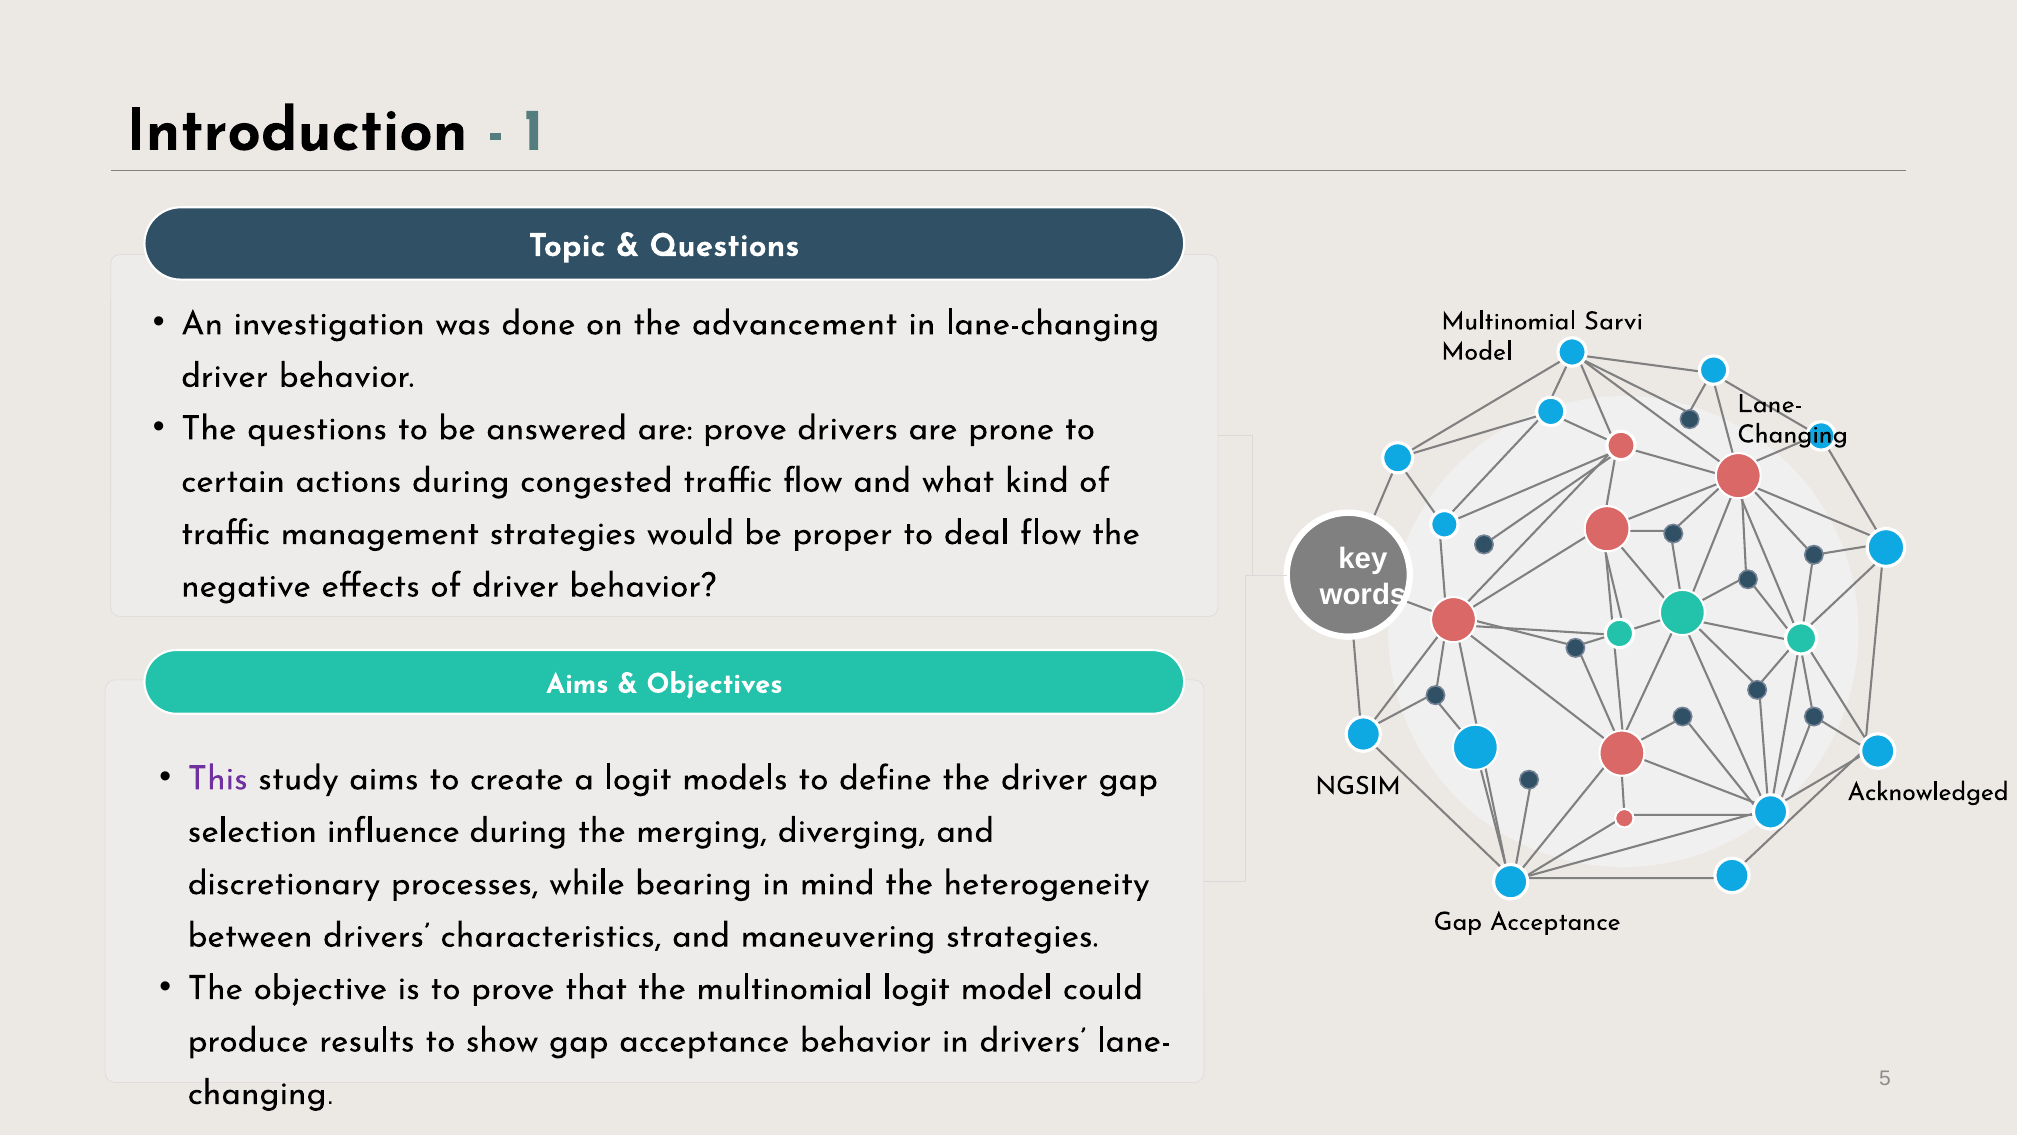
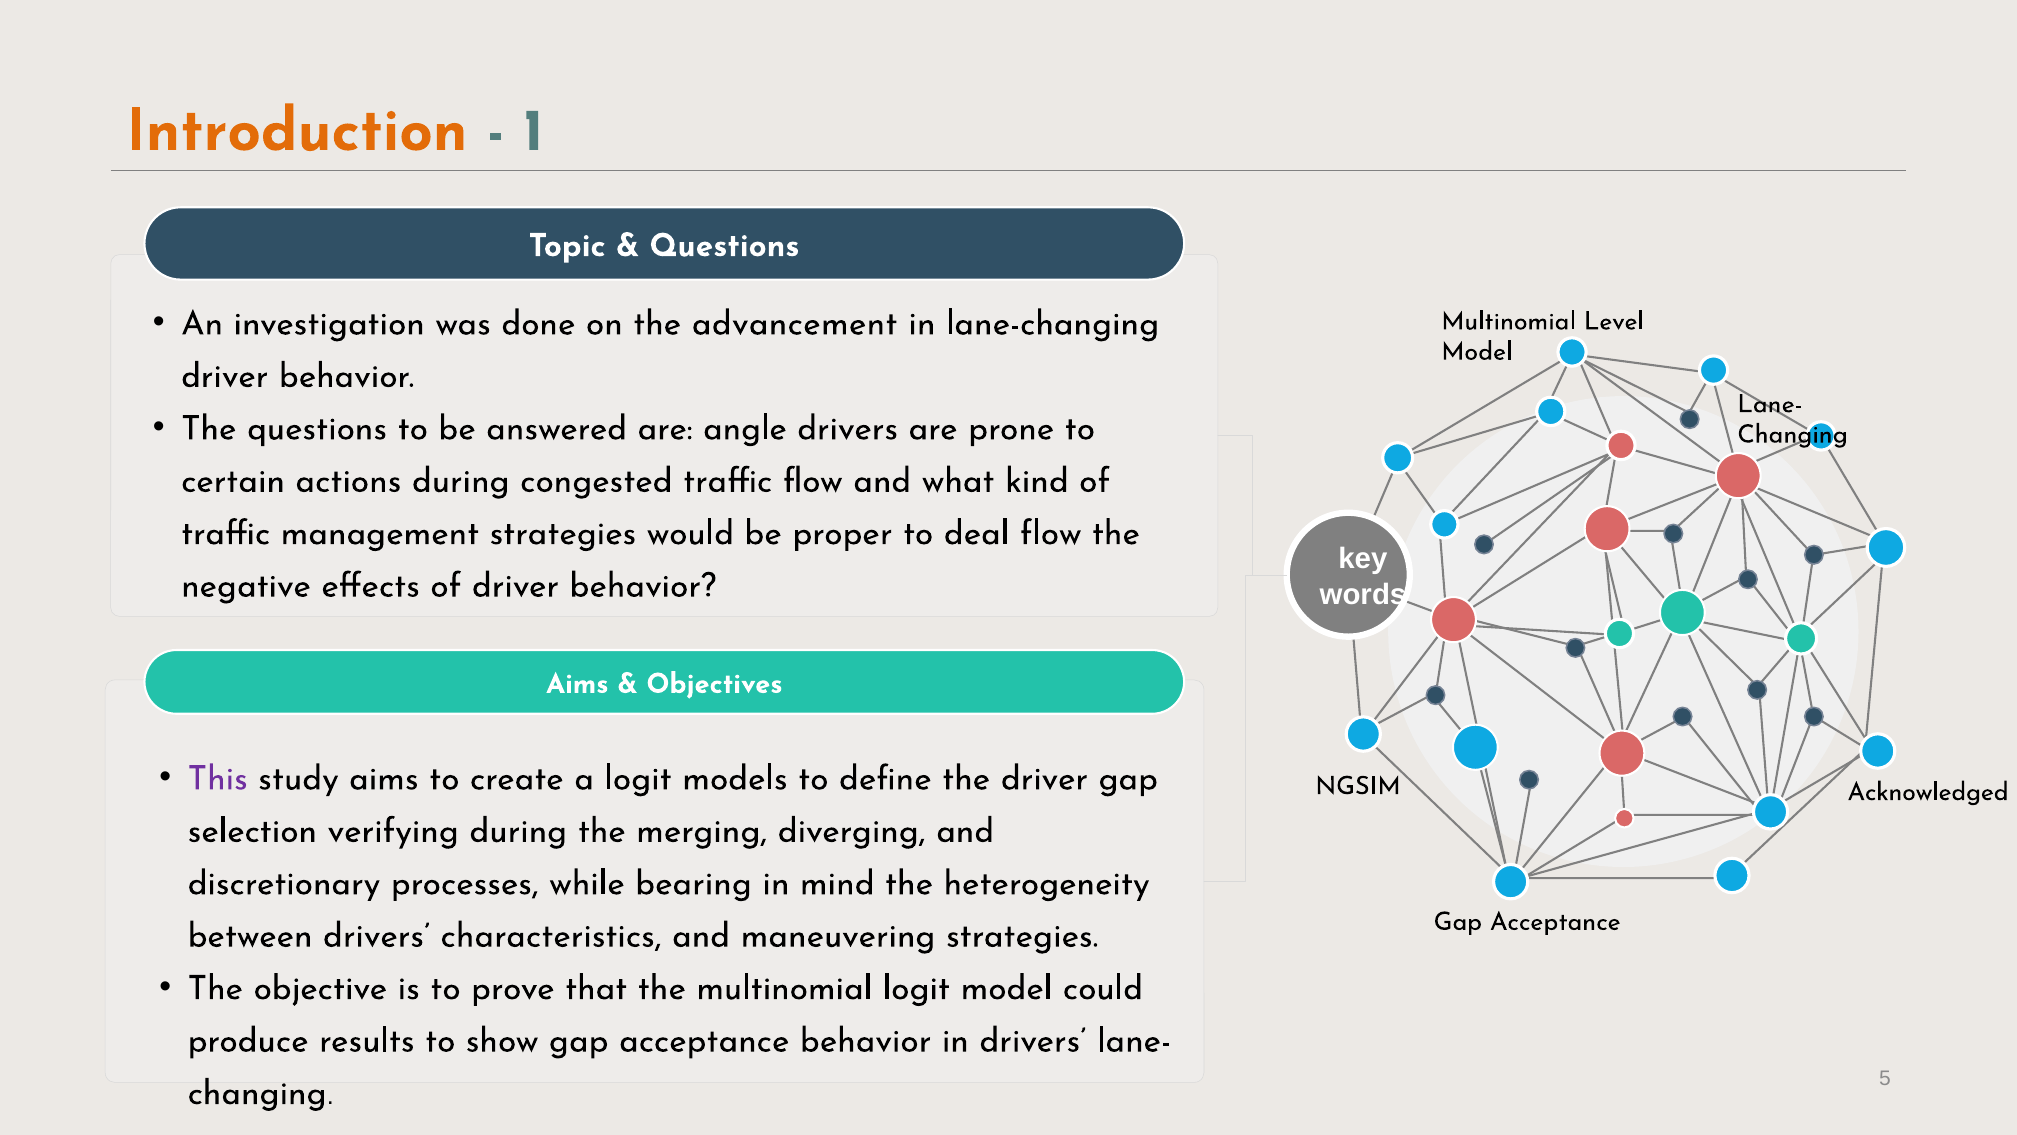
Introduction colour: black -> orange
Sarvi: Sarvi -> Level
are prove: prove -> angle
influence: influence -> verifying
